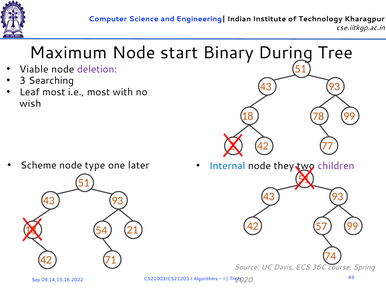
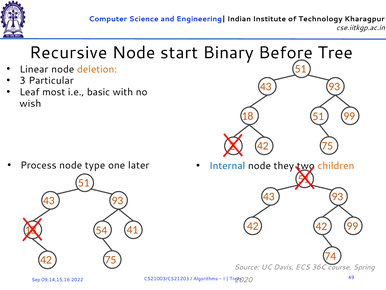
Maximum: Maximum -> Recursive
During: During -> Before
Viable: Viable -> Linear
deletion colour: purple -> orange
Searching: Searching -> Particular
i.e most: most -> basic
18 78: 78 -> 51
2 42 77: 77 -> 75
Scheme: Scheme -> Process
children colour: purple -> orange
42 57: 57 -> 42
21: 21 -> 41
71 at (110, 259): 71 -> 75
